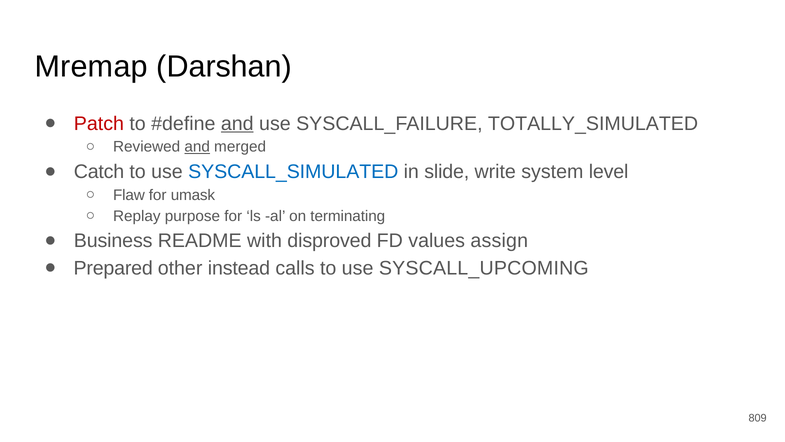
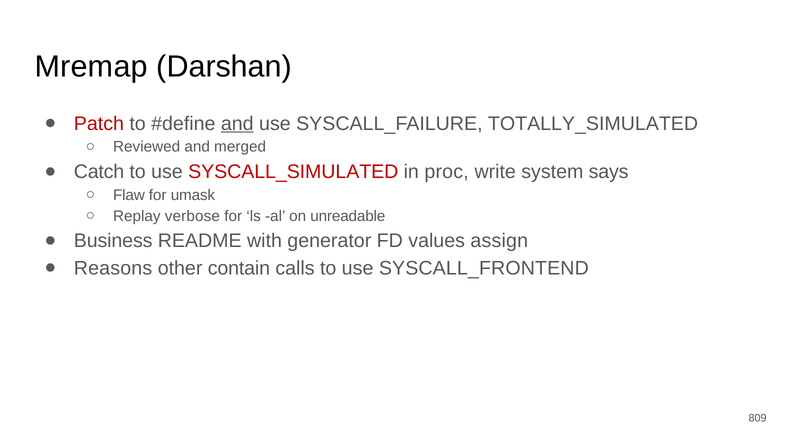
and at (197, 147) underline: present -> none
SYSCALL_SIMULATED colour: blue -> red
slide: slide -> proc
level: level -> says
purpose: purpose -> verbose
terminating: terminating -> unreadable
disproved: disproved -> generator
Prepared: Prepared -> Reasons
instead: instead -> contain
SYSCALL_UPCOMING: SYSCALL_UPCOMING -> SYSCALL_FRONTEND
